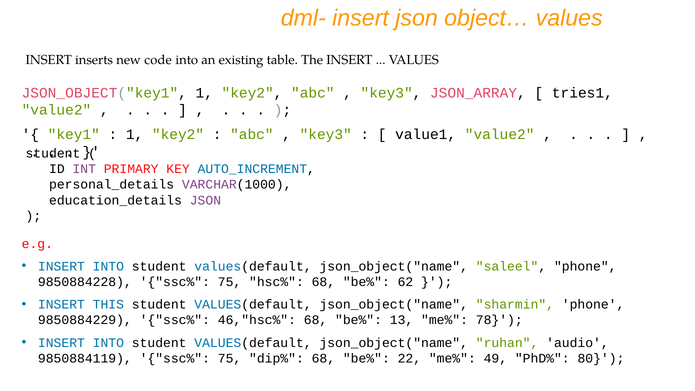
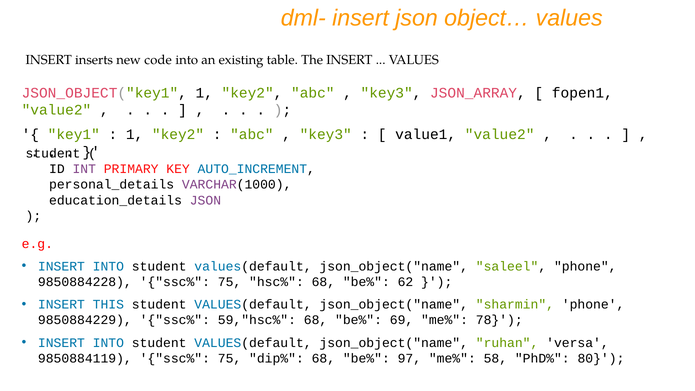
tries1: tries1 -> fopen1
46,"hsc%: 46,"hsc% -> 59,"hsc%
13: 13 -> 69
audio: audio -> versa
22: 22 -> 97
49: 49 -> 58
